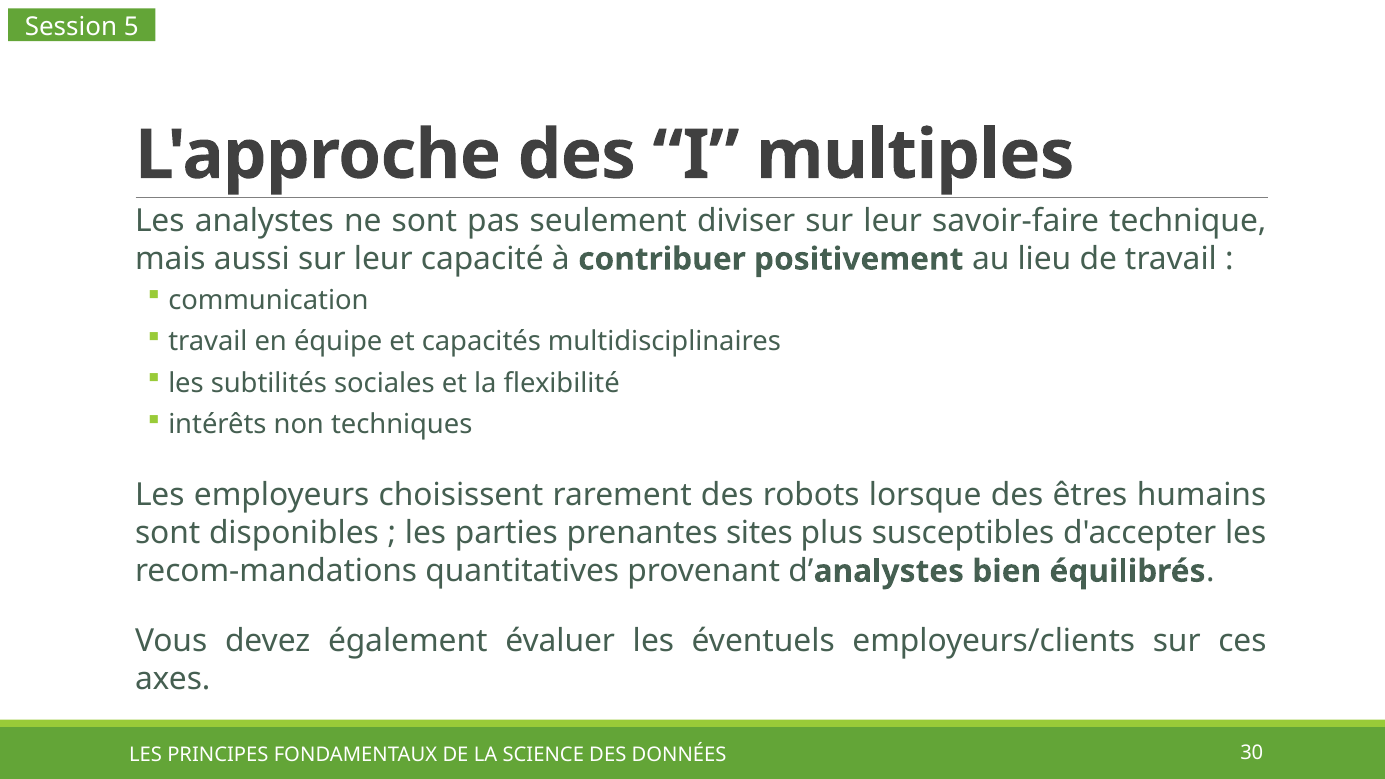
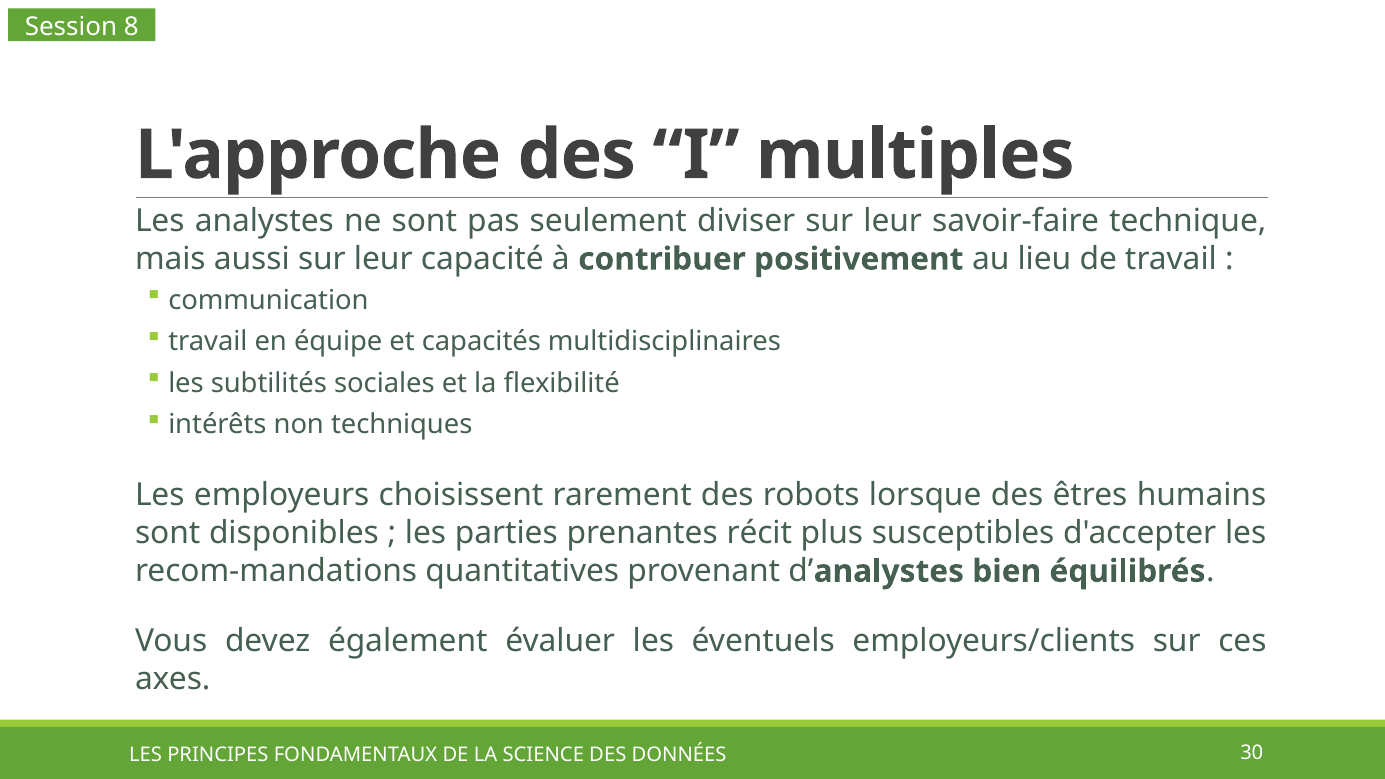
5: 5 -> 8
sites: sites -> récit
